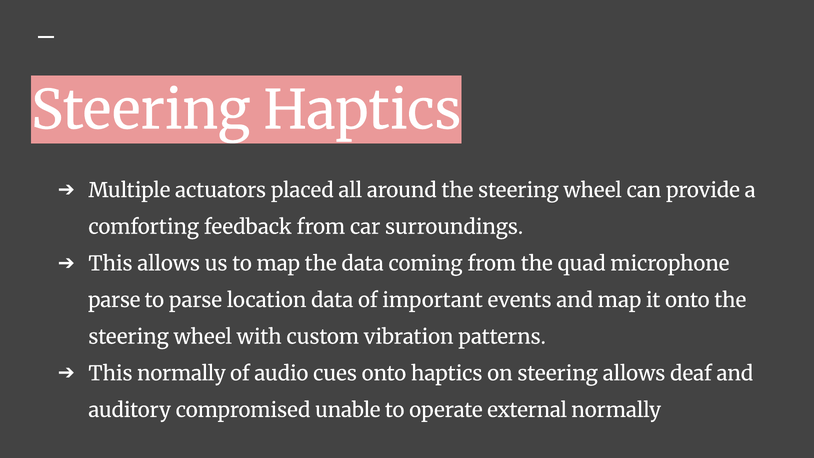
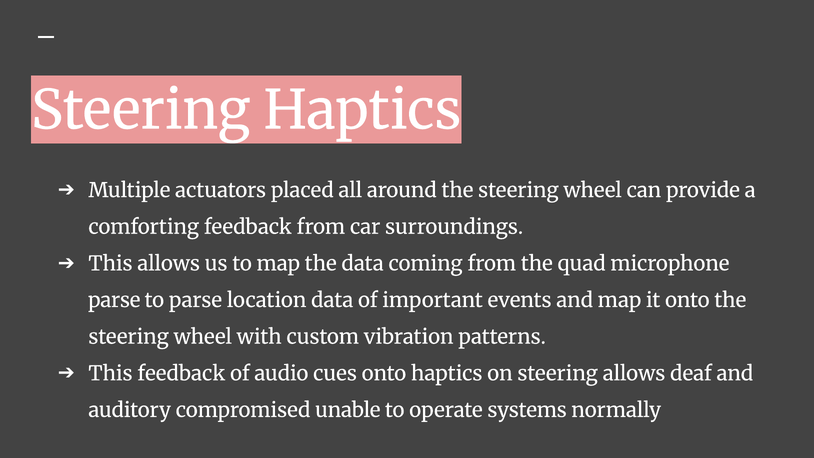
This normally: normally -> feedback
external: external -> systems
